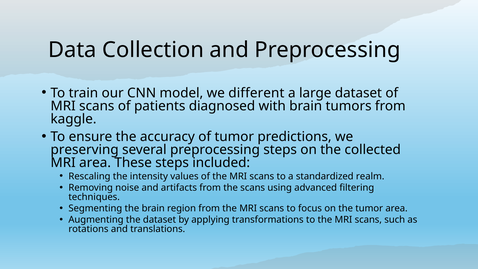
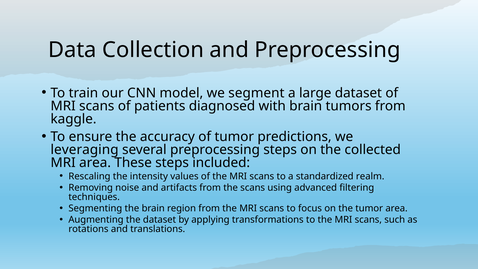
different: different -> segment
preserving: preserving -> leveraging
